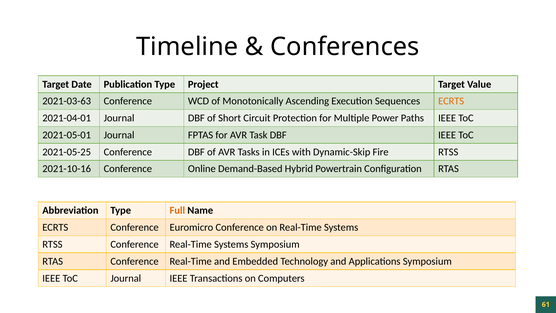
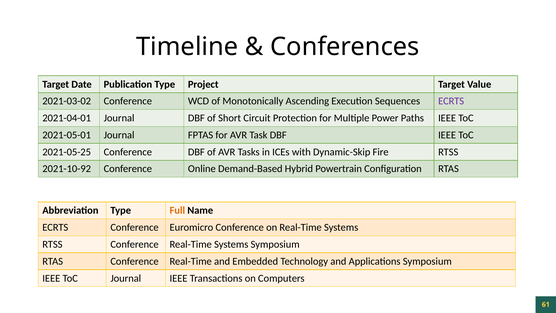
2021-03-63: 2021-03-63 -> 2021-03-02
ECRTS at (451, 101) colour: orange -> purple
2021-10-16: 2021-10-16 -> 2021-10-92
